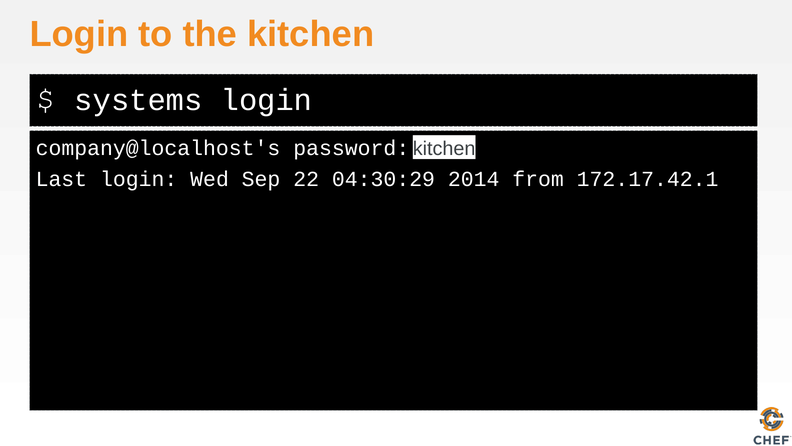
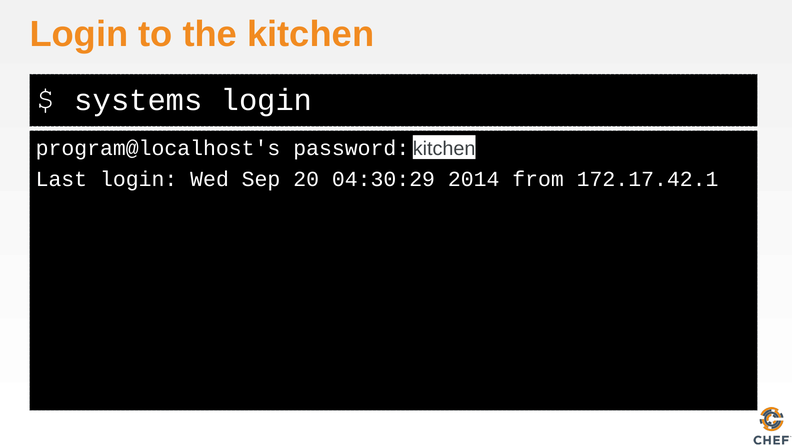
company@localhost's: company@localhost's -> program@localhost's
22: 22 -> 20
